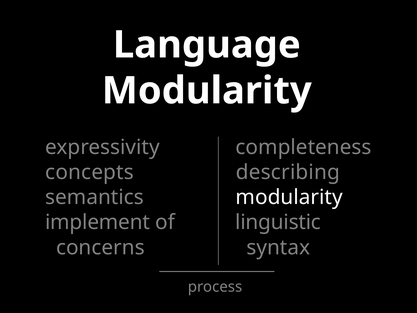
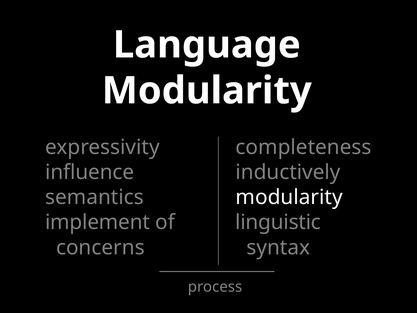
concepts: concepts -> influence
describing: describing -> inductively
